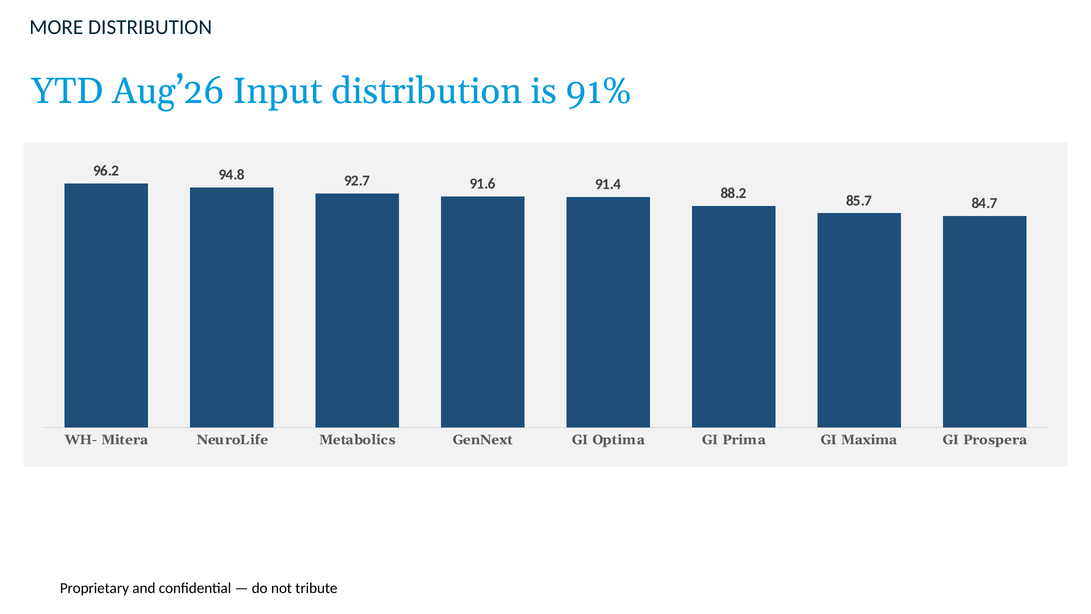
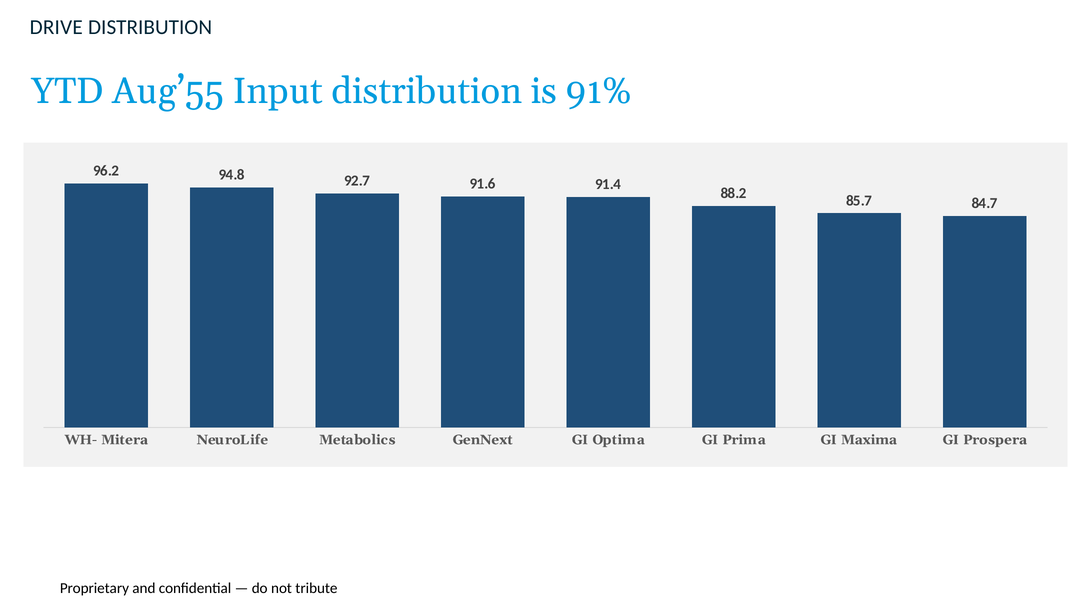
MORE: MORE -> DRIVE
Aug’26: Aug’26 -> Aug’55
